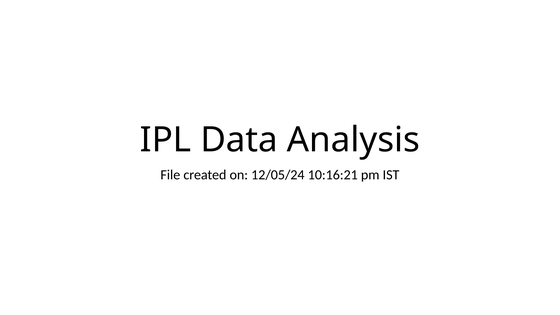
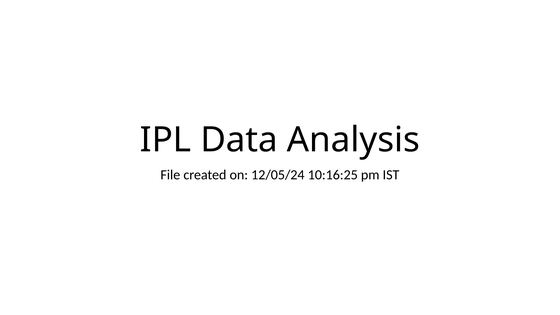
10:16:21: 10:16:21 -> 10:16:25
